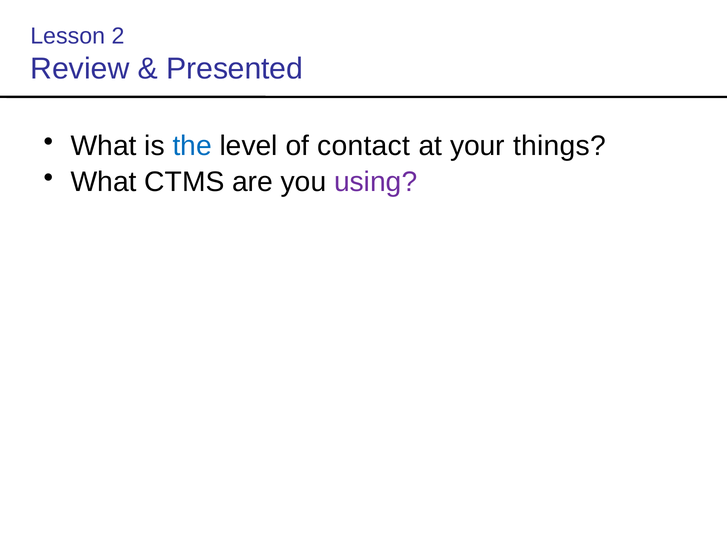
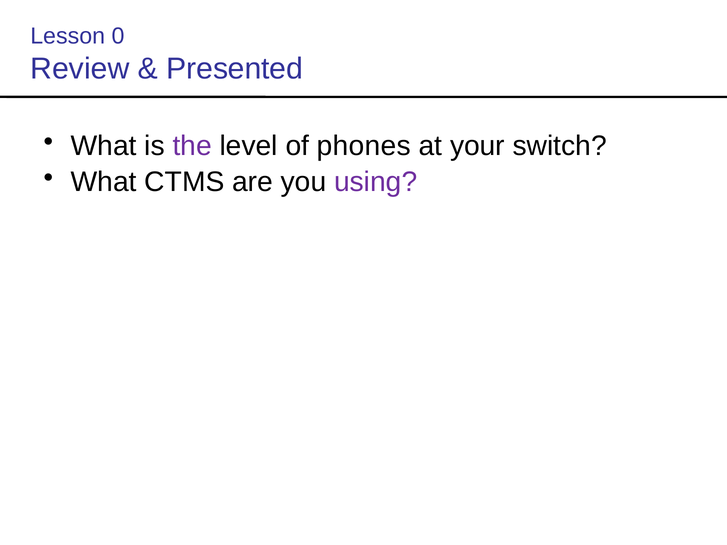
2: 2 -> 0
the colour: blue -> purple
contact: contact -> phones
things: things -> switch
